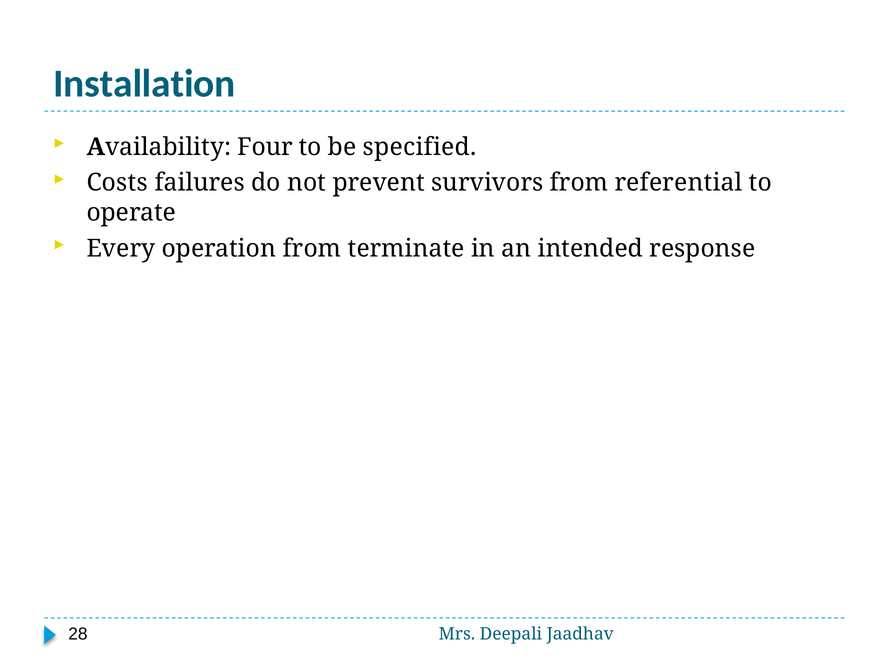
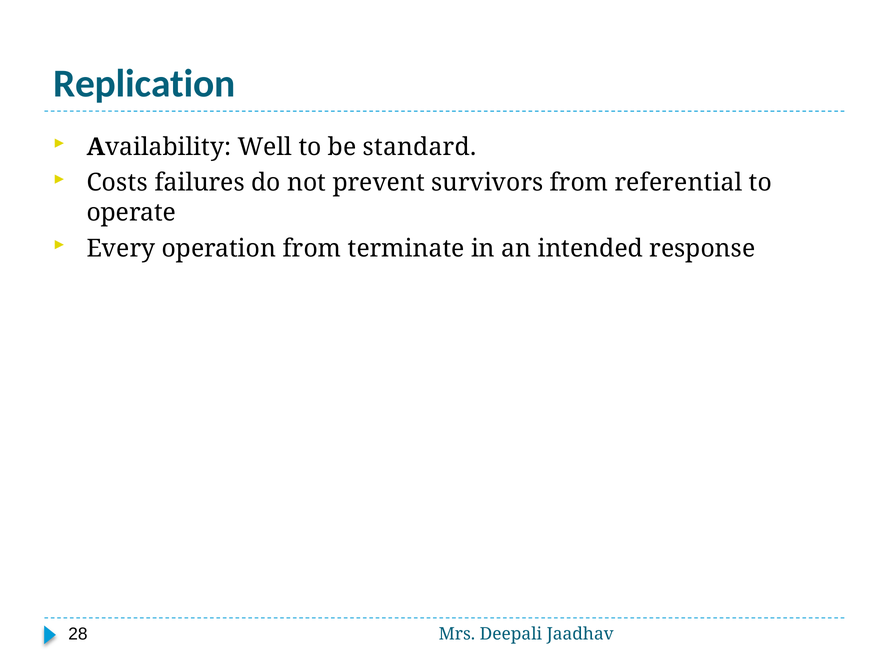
Installation: Installation -> Replication
Four: Four -> Well
specified: specified -> standard
